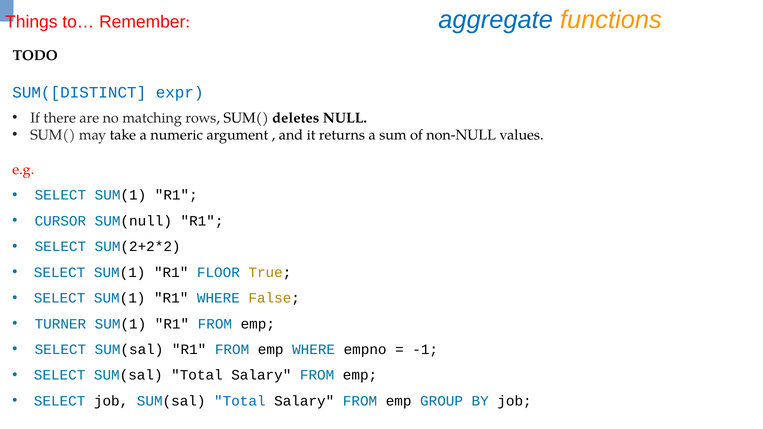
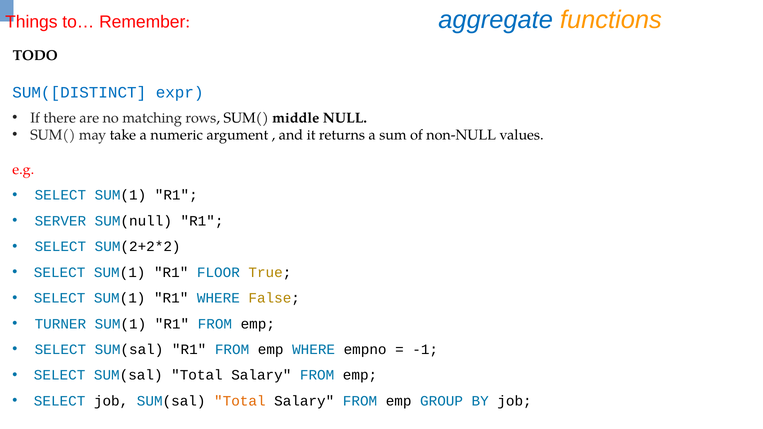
deletes: deletes -> middle
CURSOR: CURSOR -> SERVER
Total at (240, 401) colour: blue -> orange
